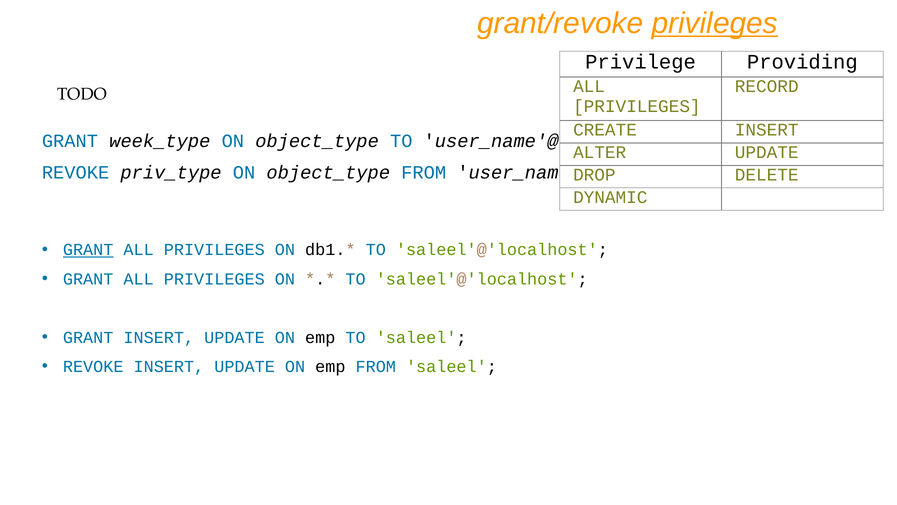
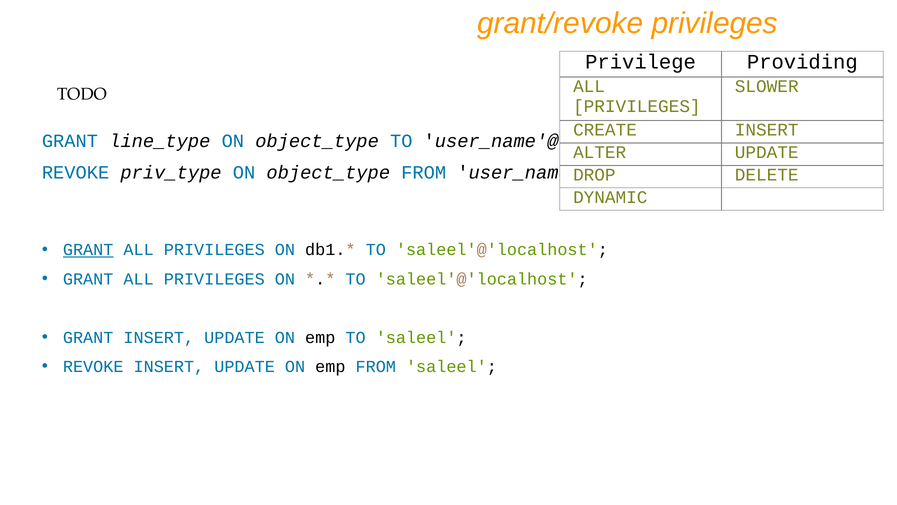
privileges at (715, 23) underline: present -> none
RECORD: RECORD -> SLOWER
week_type: week_type -> line_type
